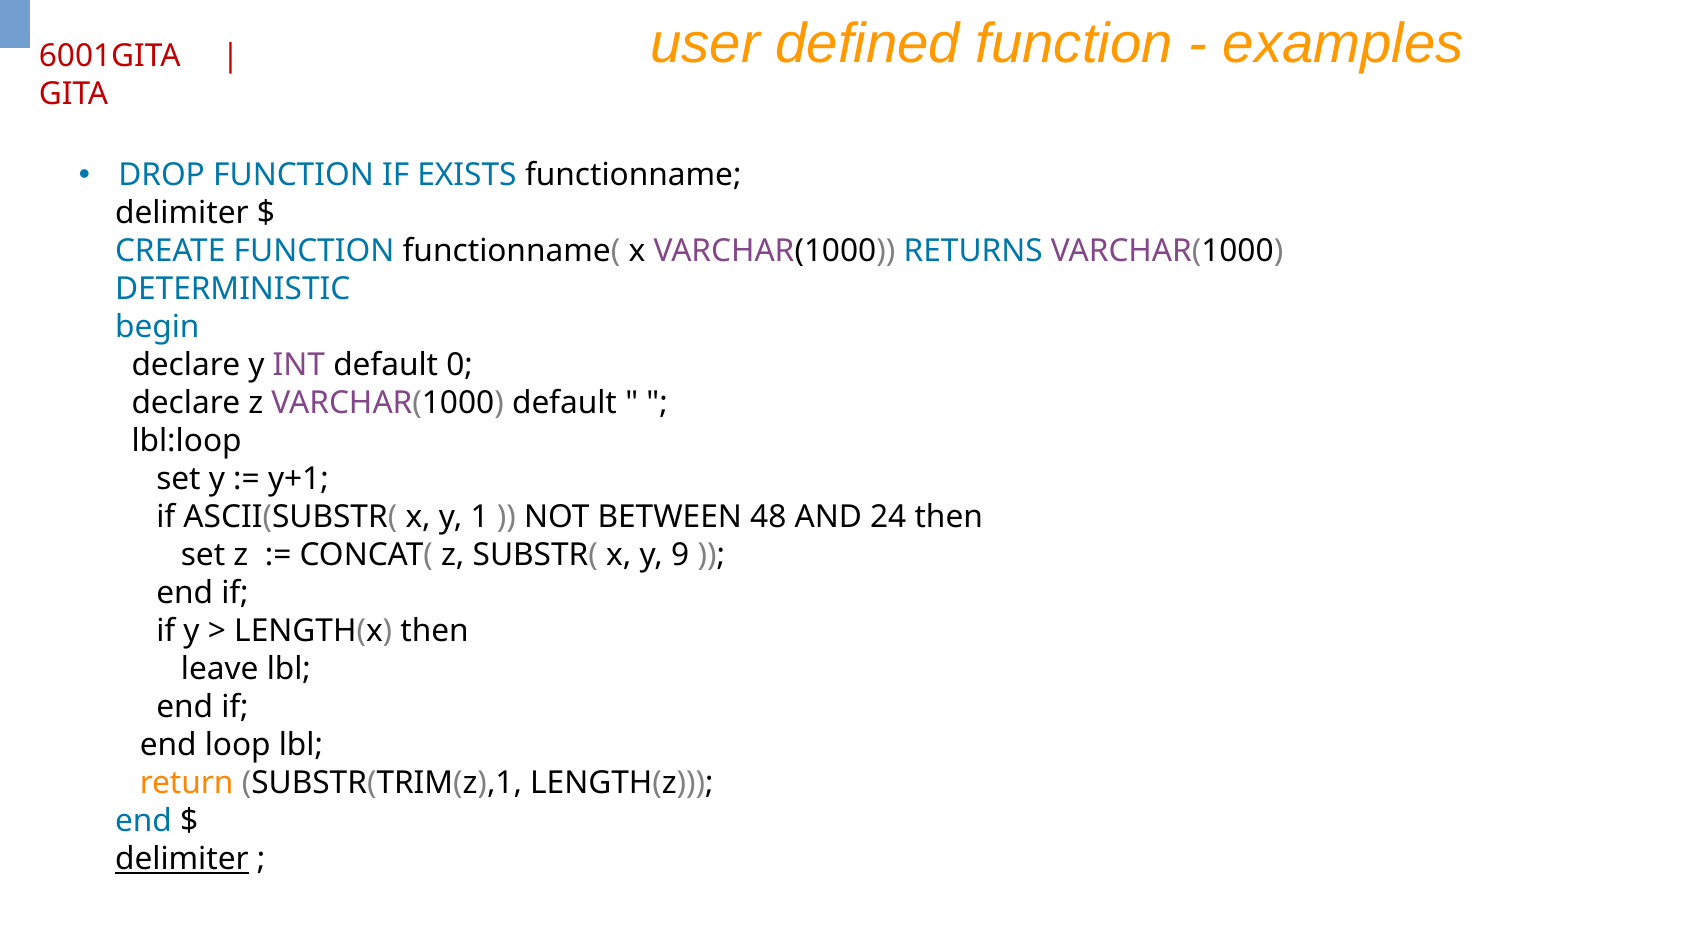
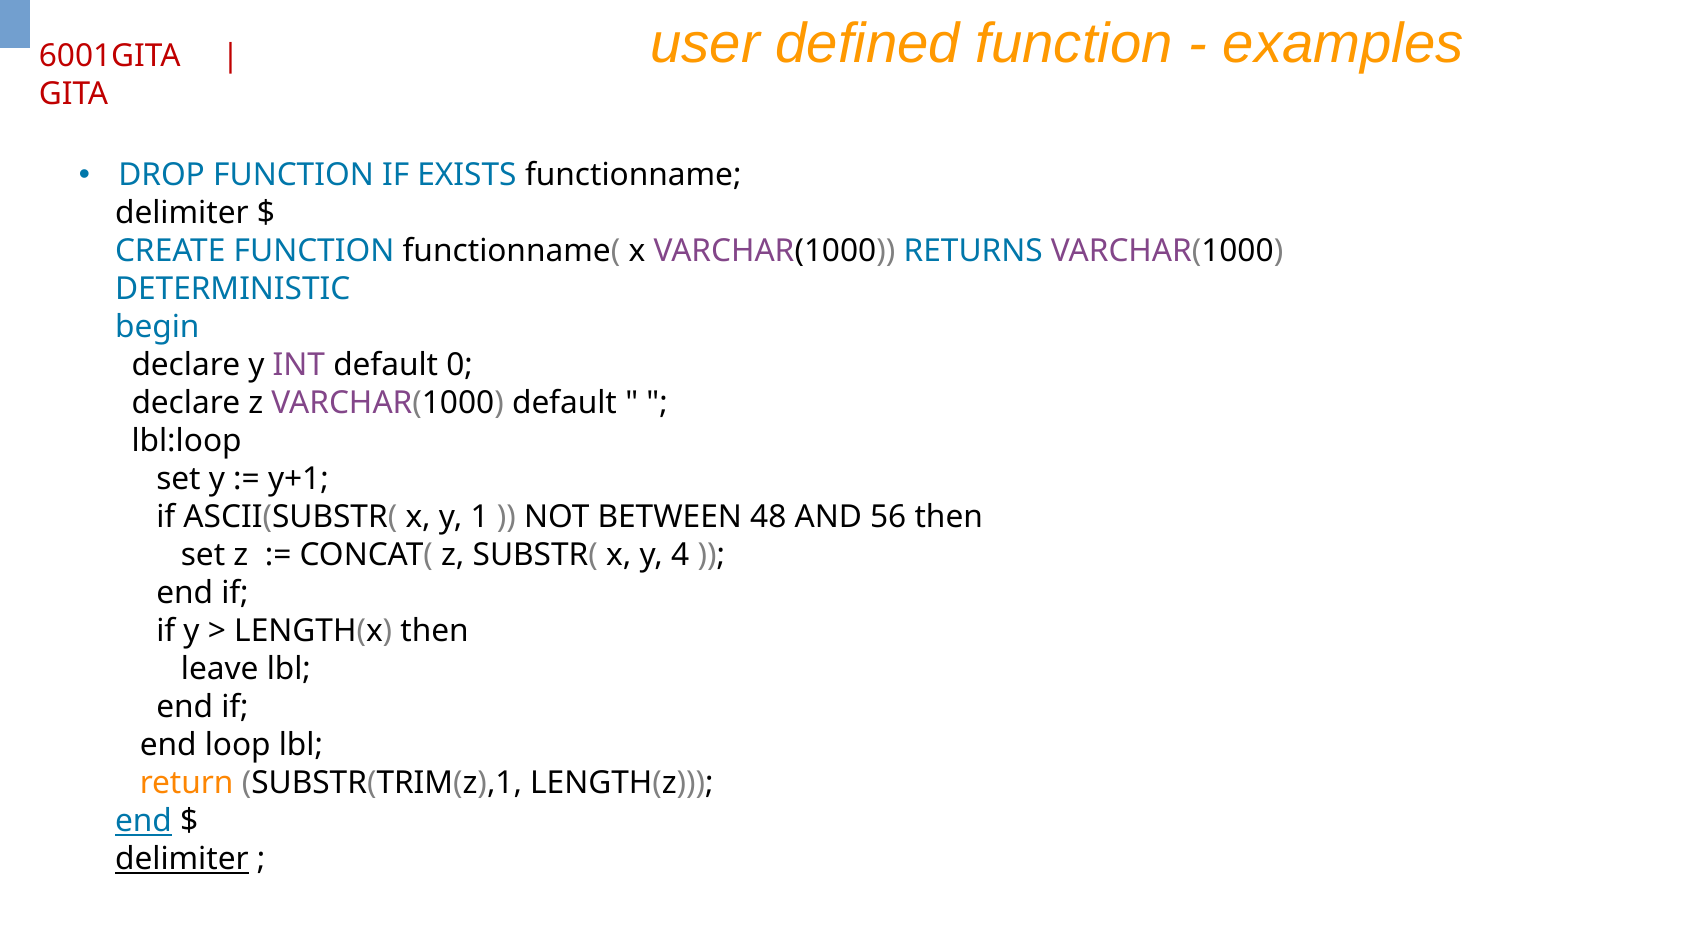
24: 24 -> 56
9: 9 -> 4
end at (144, 821) underline: none -> present
